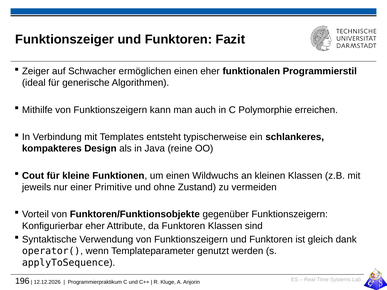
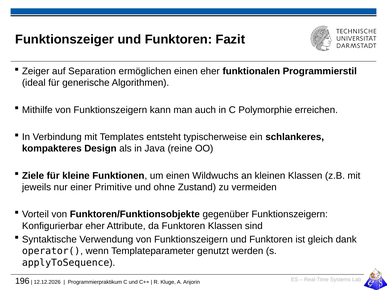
Schwacher: Schwacher -> Separation
Cout: Cout -> Ziele
